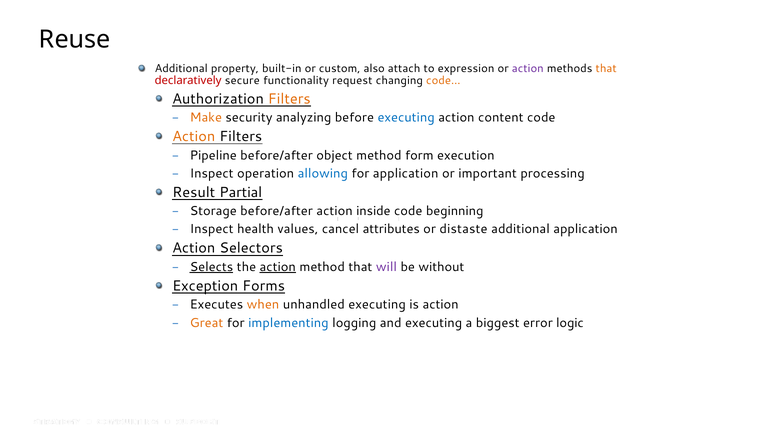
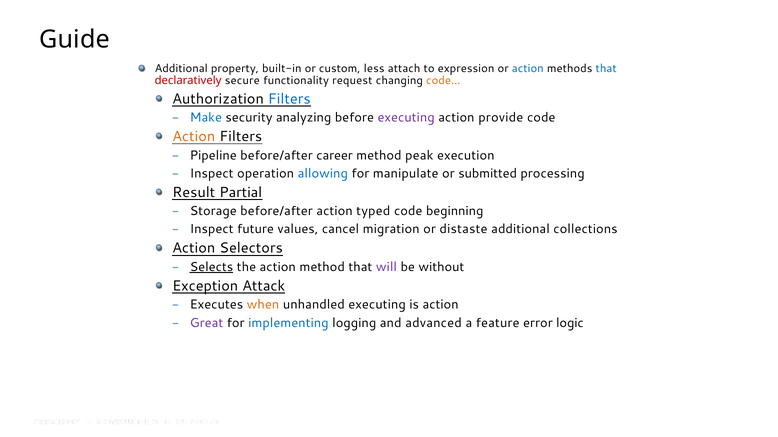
Reuse: Reuse -> Guide
also: also -> less
action at (528, 69) colour: purple -> blue
that at (606, 69) colour: orange -> blue
Filters at (289, 99) colour: orange -> blue
Make colour: orange -> blue
executing at (406, 118) colour: blue -> purple
content: content -> provide
object: object -> career
form: form -> peak
for application: application -> manipulate
important: important -> submitted
inside: inside -> typed
health: health -> future
attributes: attributes -> migration
additional application: application -> collections
action at (278, 267) underline: present -> none
Forms: Forms -> Attack
Great colour: orange -> purple
and executing: executing -> advanced
biggest: biggest -> feature
